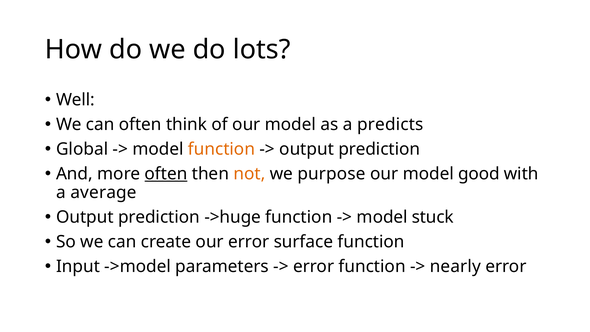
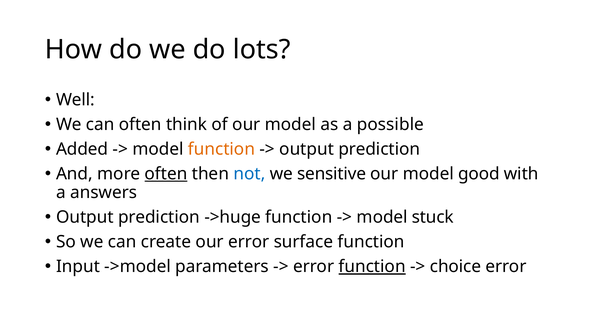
predicts: predicts -> possible
Global: Global -> Added
not colour: orange -> blue
purpose: purpose -> sensitive
average: average -> answers
function at (372, 266) underline: none -> present
nearly: nearly -> choice
